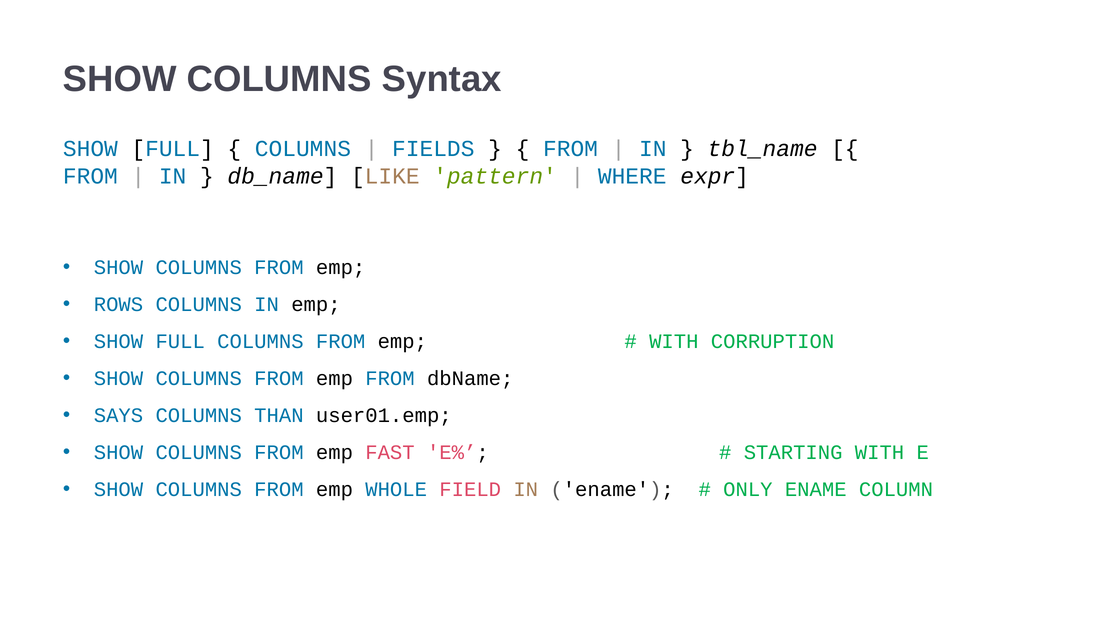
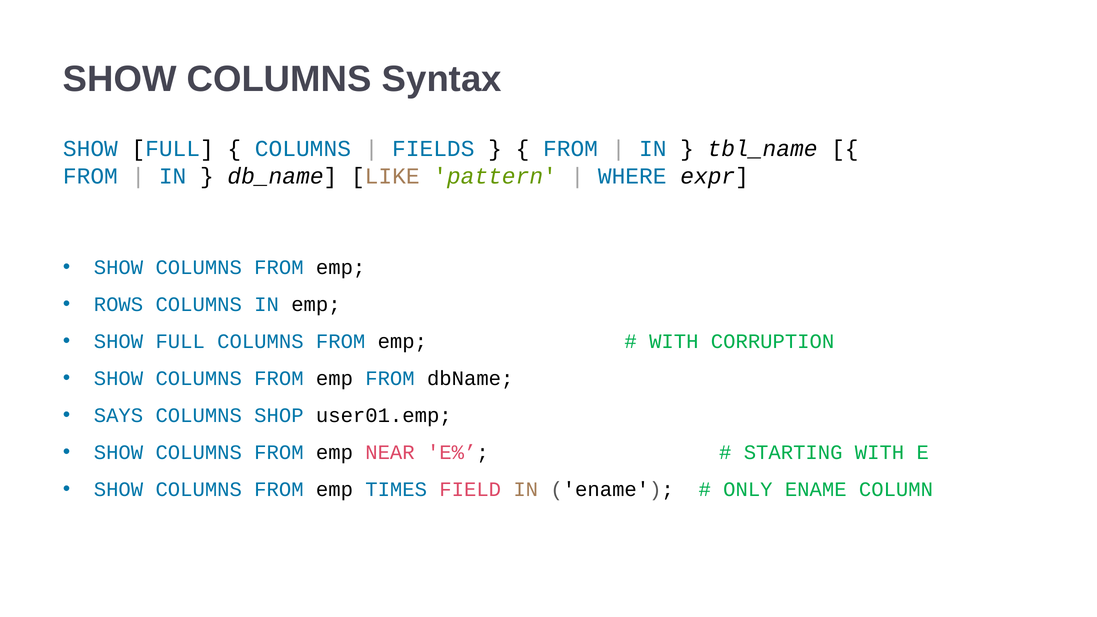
THAN: THAN -> SHOP
FAST: FAST -> NEAR
WHOLE: WHOLE -> TIMES
